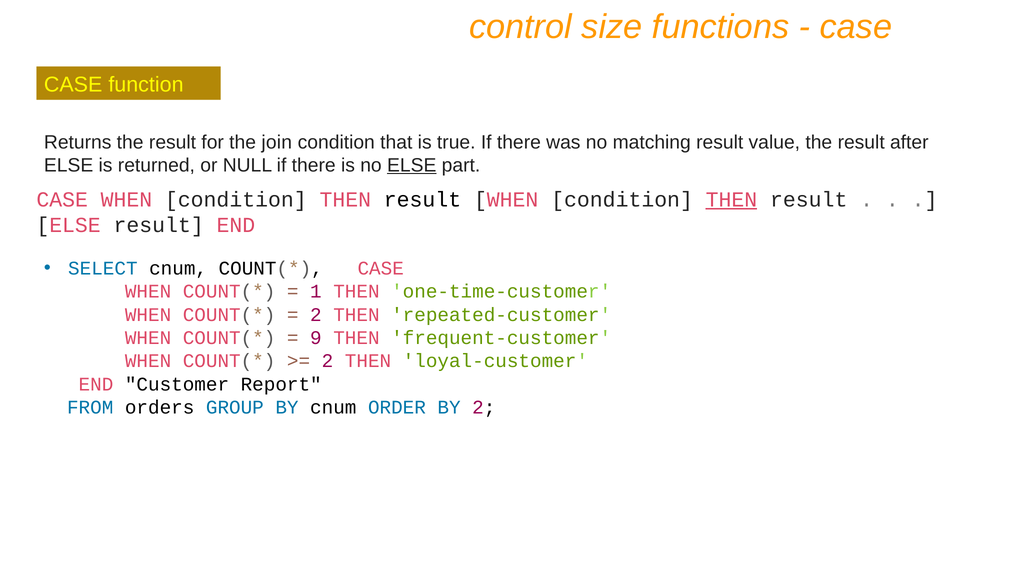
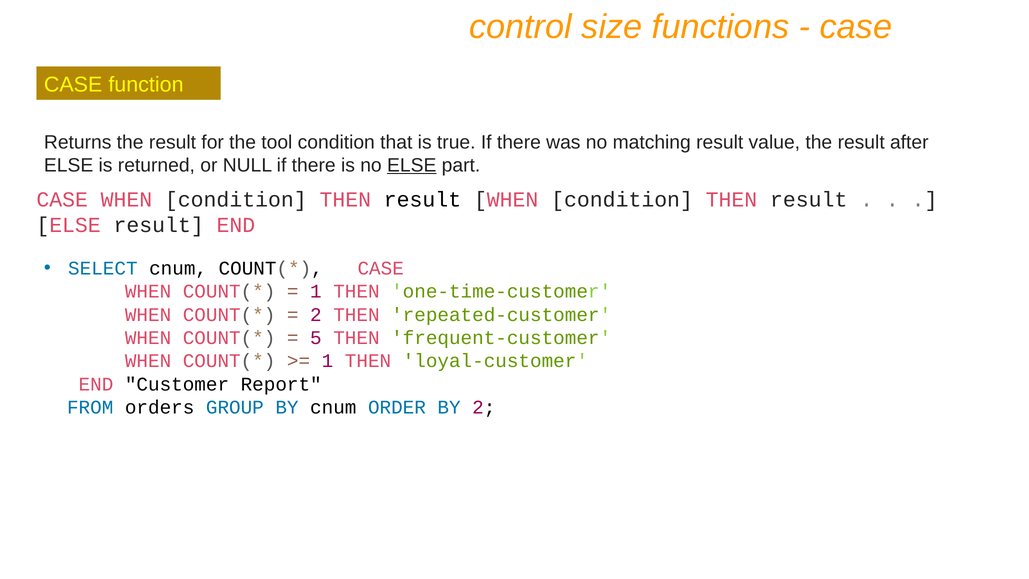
join: join -> tool
THEN at (731, 199) underline: present -> none
9: 9 -> 5
2 at (327, 361): 2 -> 1
